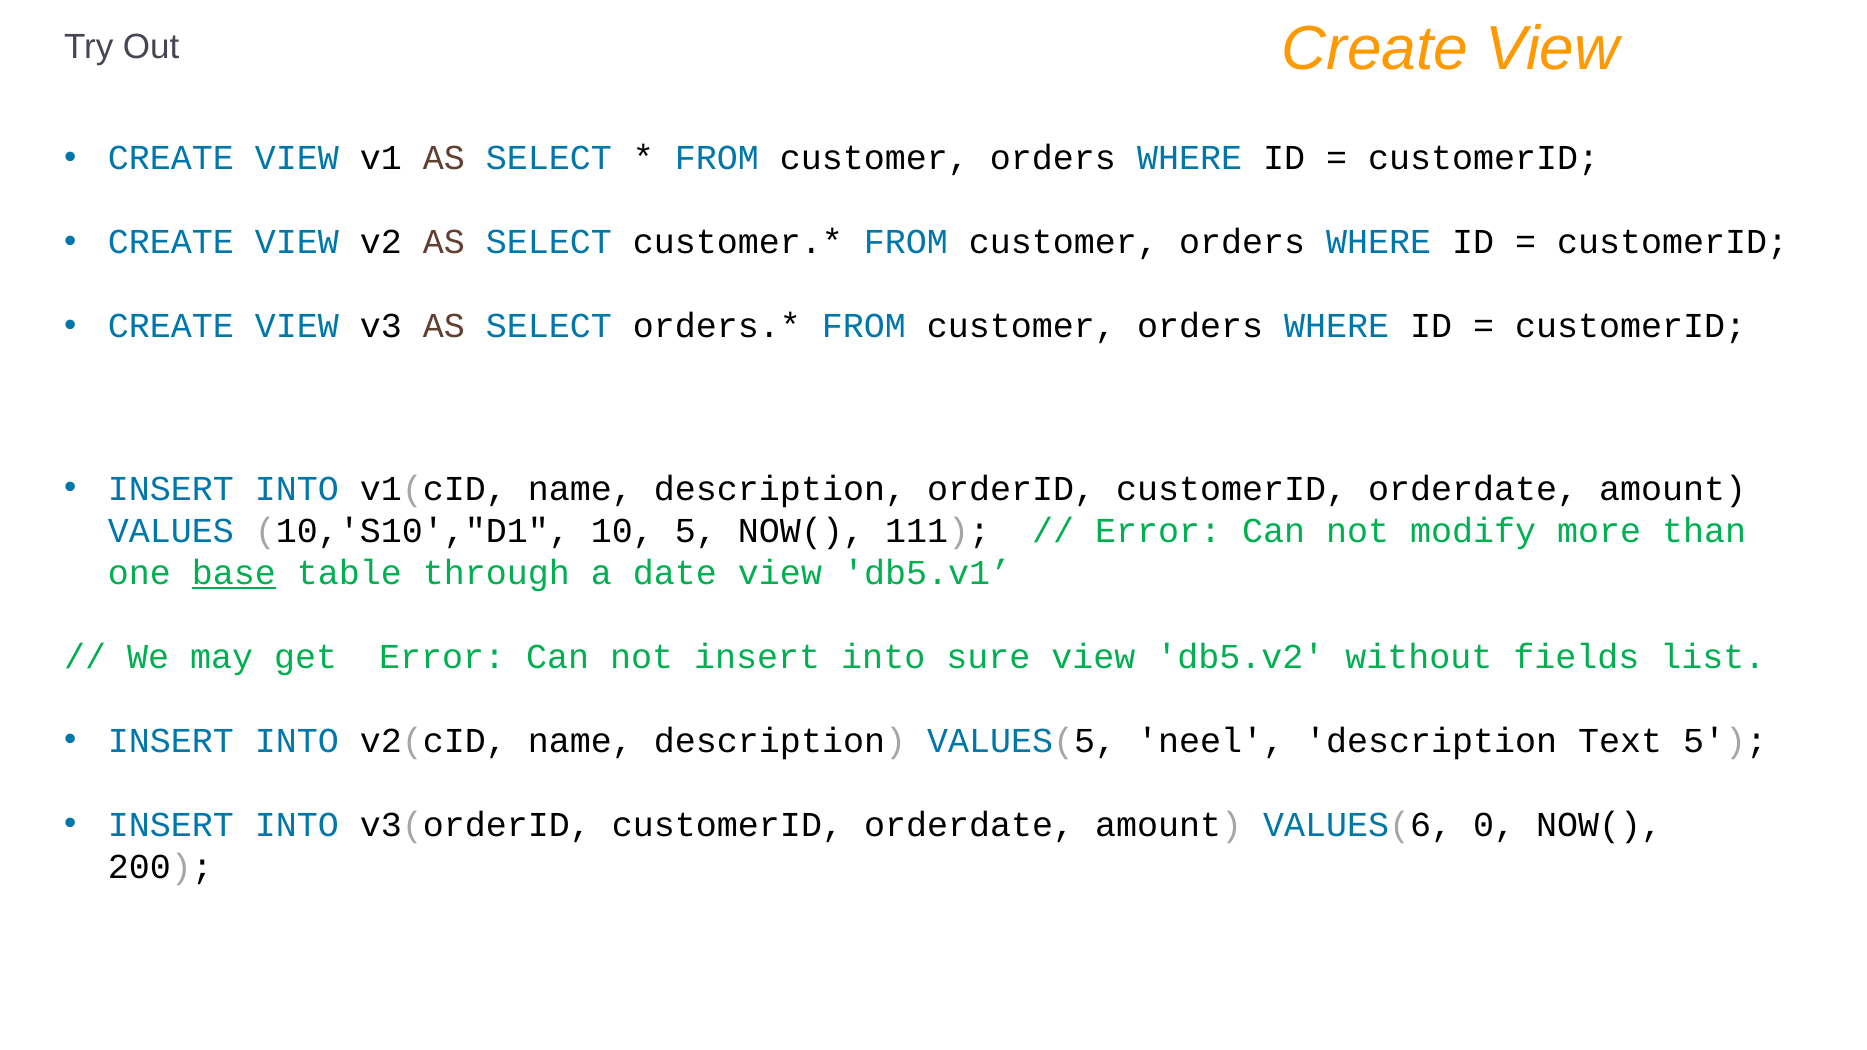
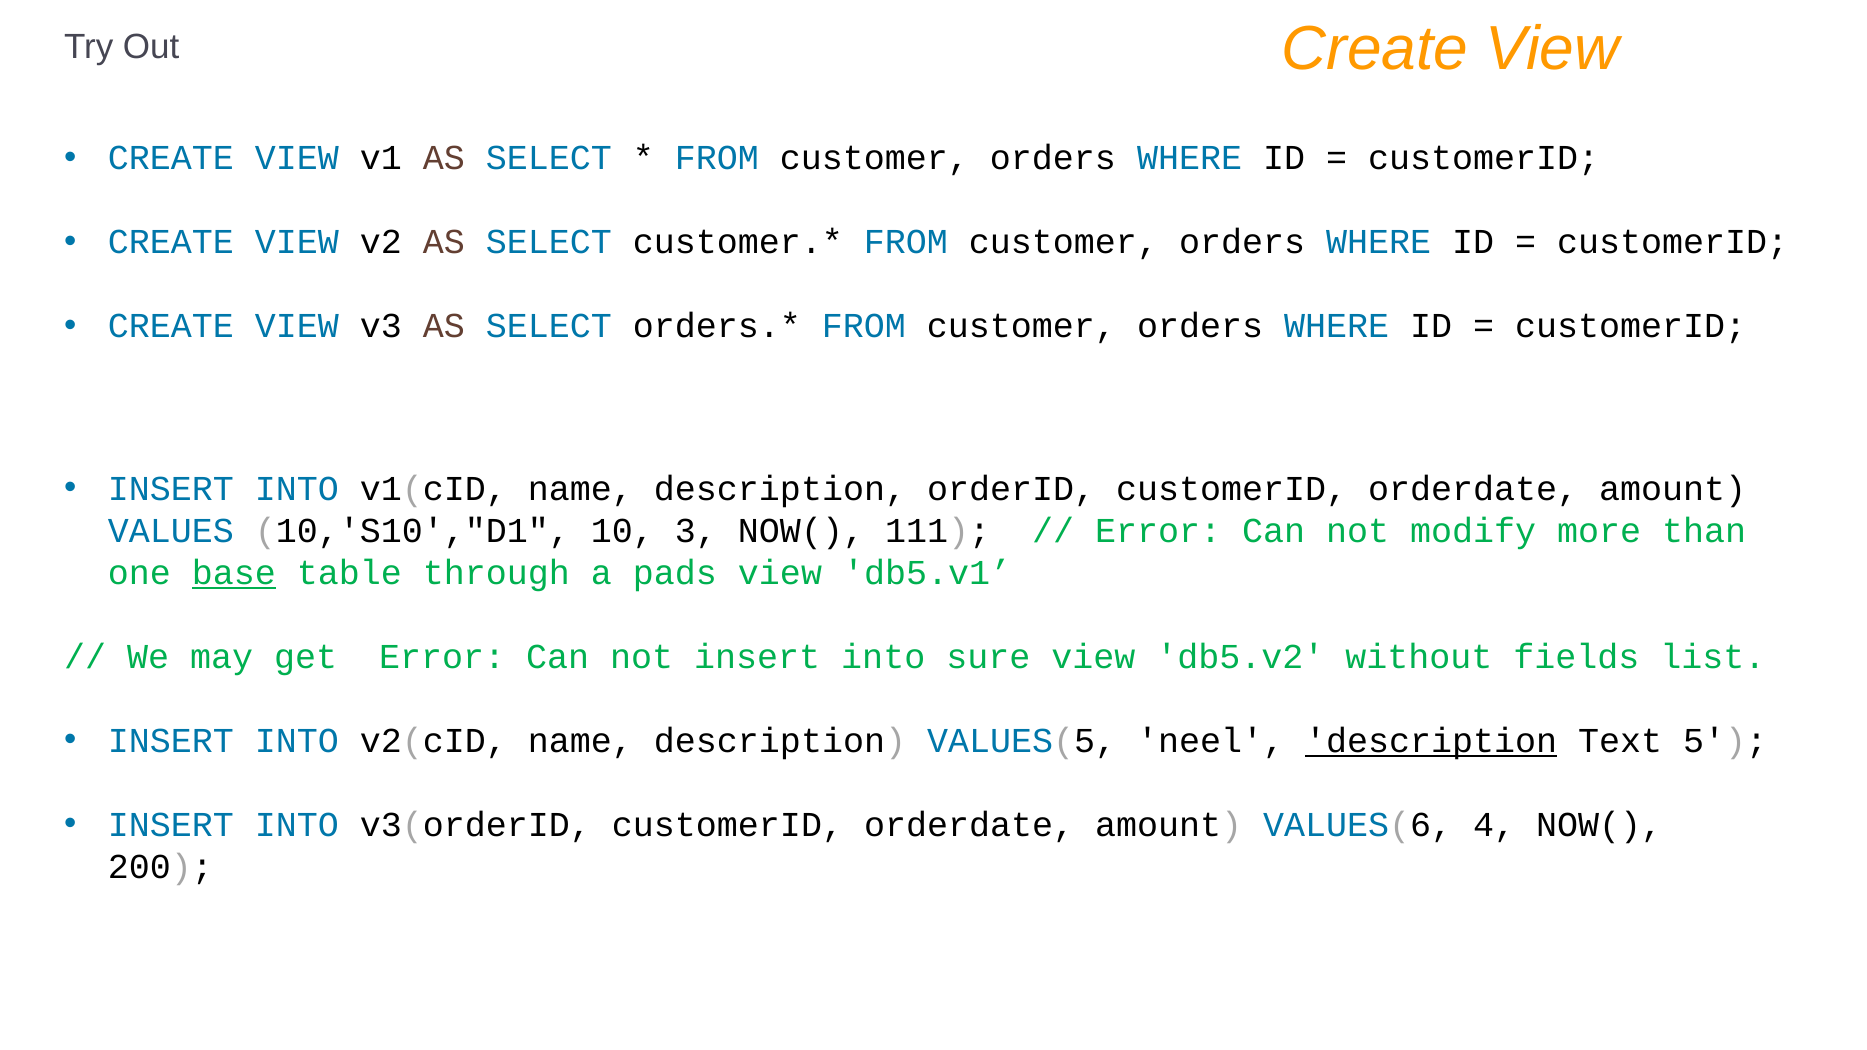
10 5: 5 -> 3
date: date -> pads
description at (1431, 741) underline: none -> present
0: 0 -> 4
